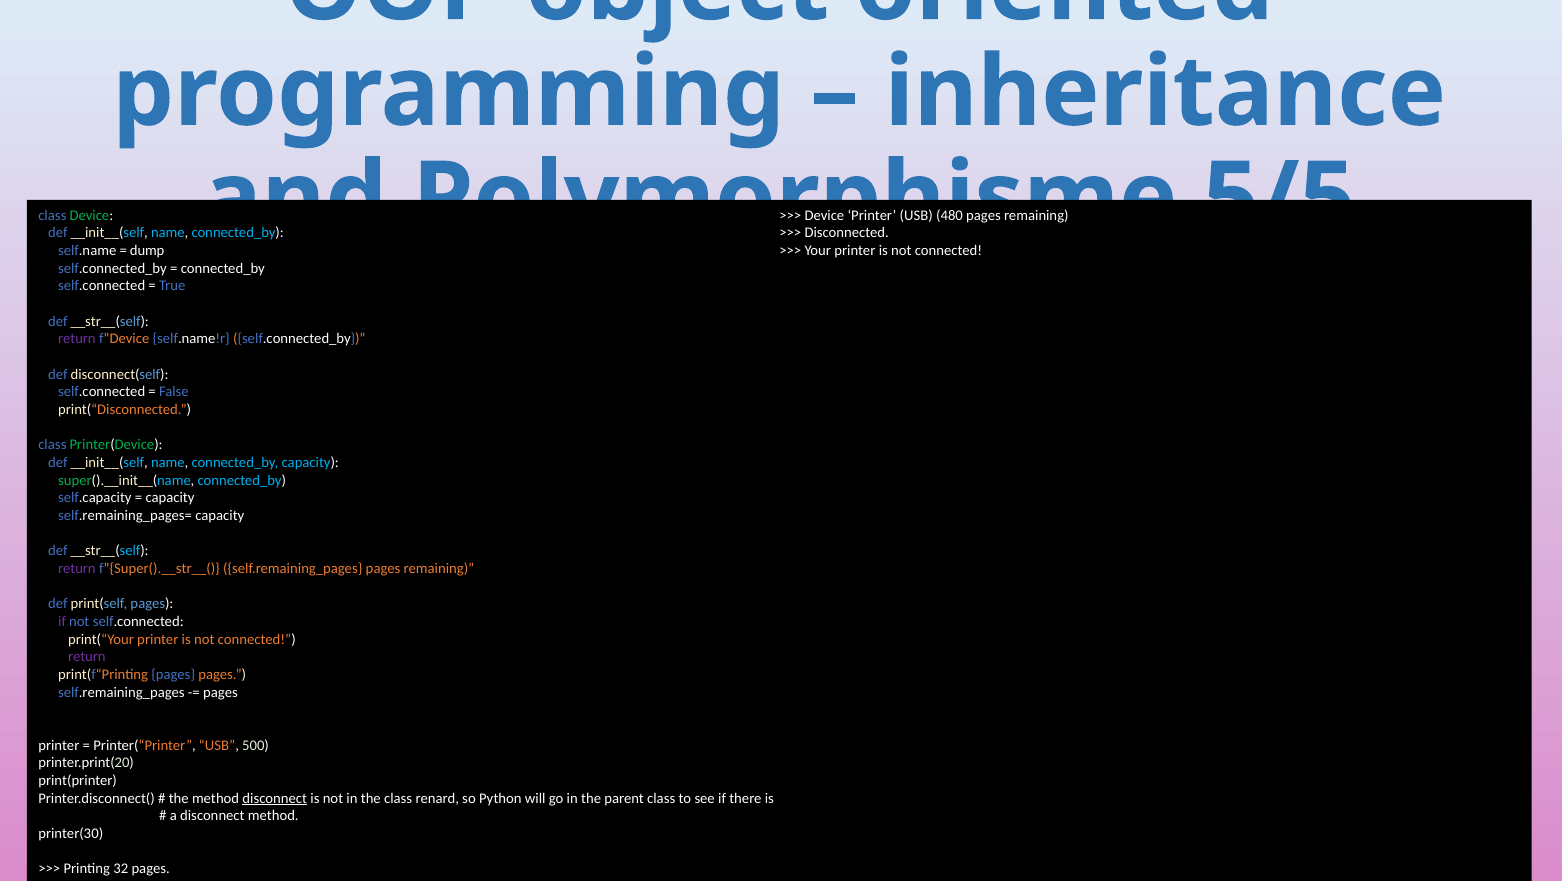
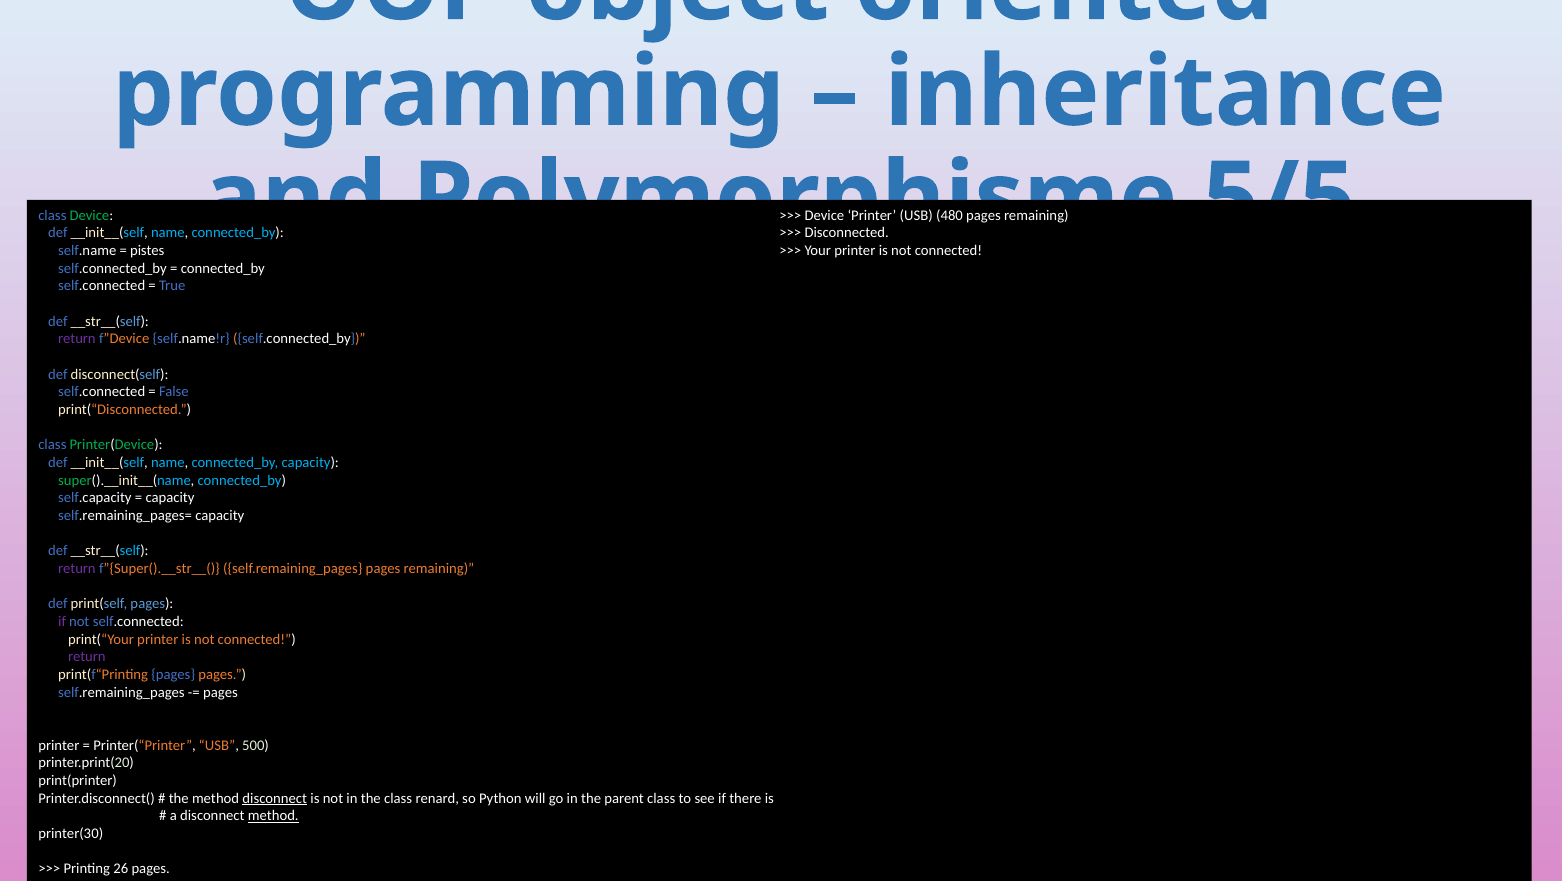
dump: dump -> pistes
method at (273, 816) underline: none -> present
32: 32 -> 26
